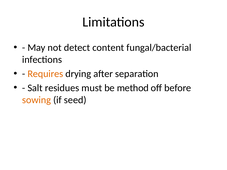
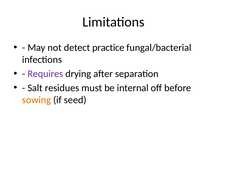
content: content -> practice
Requires colour: orange -> purple
method: method -> internal
